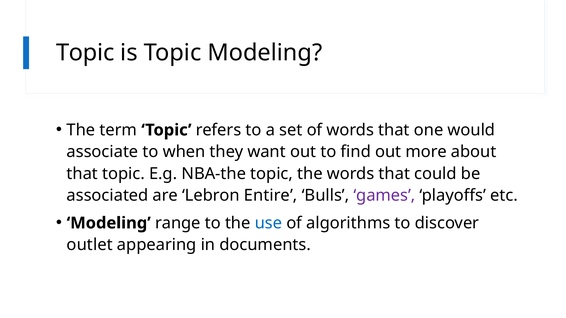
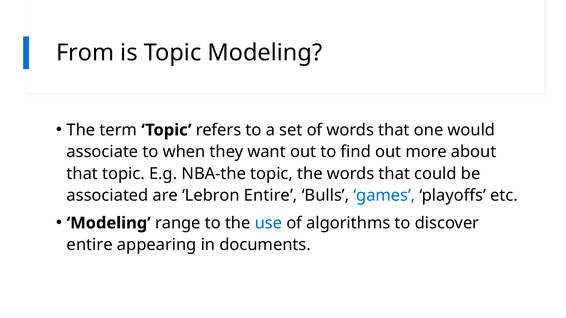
Topic at (85, 53): Topic -> From
games colour: purple -> blue
outlet at (90, 245): outlet -> entire
